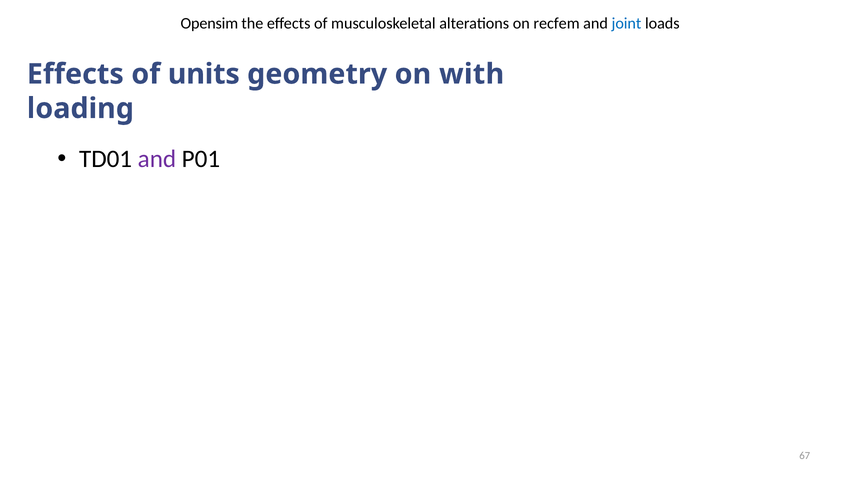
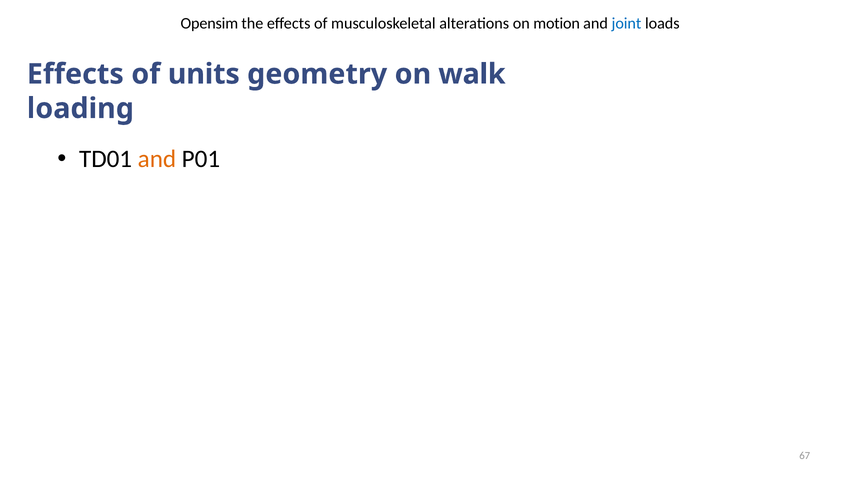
recfem: recfem -> motion
with: with -> walk
and at (157, 159) colour: purple -> orange
